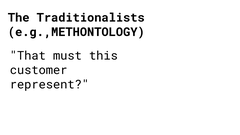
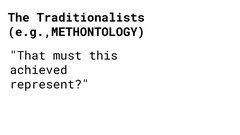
customer: customer -> achieved
